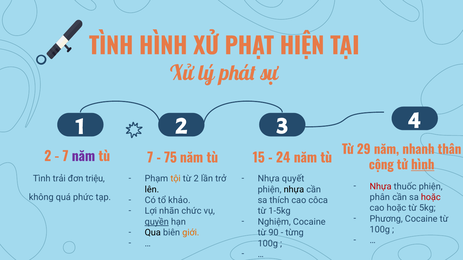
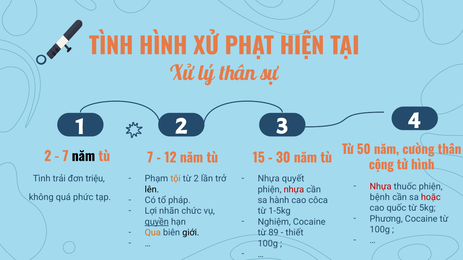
lý phát: phát -> thân
29: 29 -> 50
nhanh: nhanh -> cường
năm at (83, 157) colour: purple -> black
75: 75 -> 12
24: 24 -> 30
hình at (423, 165) underline: present -> none
nhựa at (294, 190) colour: black -> red
phân: phân -> bệnh
khảo: khảo -> pháp
thích: thích -> hành
cao hoặc: hoặc -> quốc
Qua colour: black -> orange
giới colour: orange -> black
90: 90 -> 89
từng: từng -> thiết
